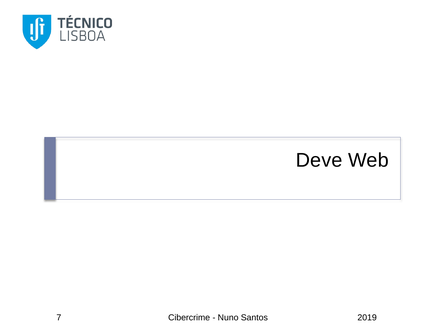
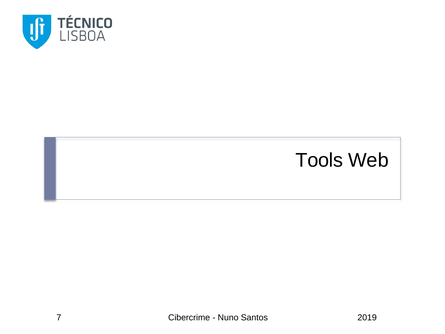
Deve: Deve -> Tools
